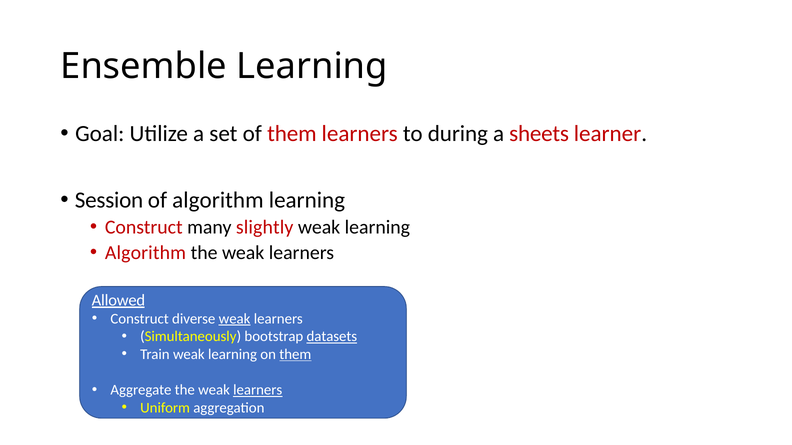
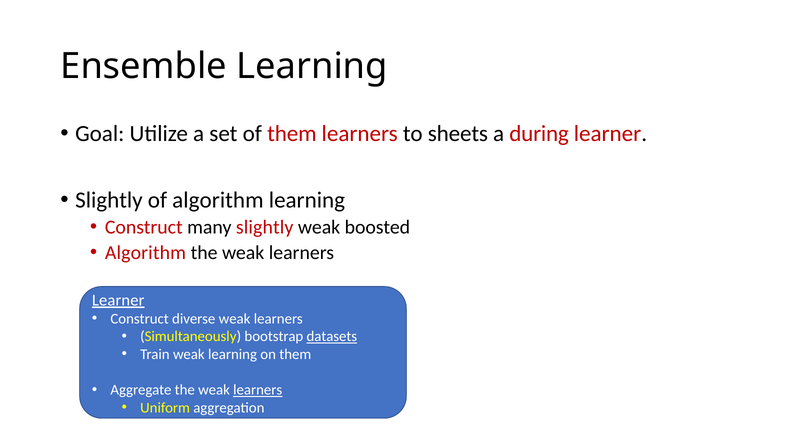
during: during -> sheets
sheets: sheets -> during
Session at (109, 200): Session -> Slightly
learning at (377, 227): learning -> boosted
Allowed at (118, 300): Allowed -> Learner
weak at (235, 319) underline: present -> none
them at (295, 355) underline: present -> none
